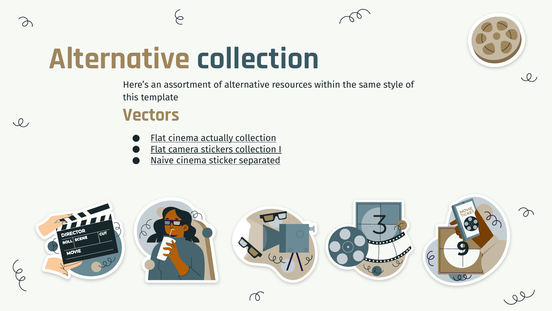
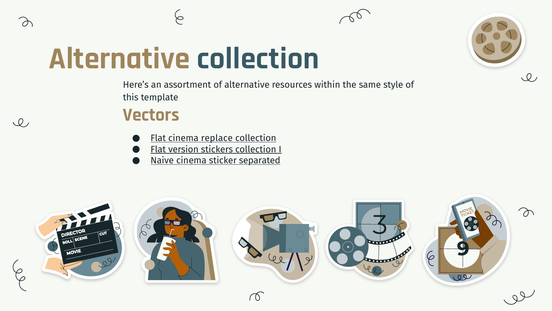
actually: actually -> replace
camera: camera -> version
